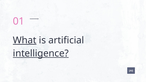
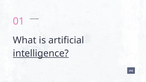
What underline: present -> none
